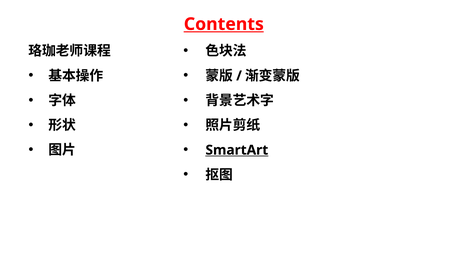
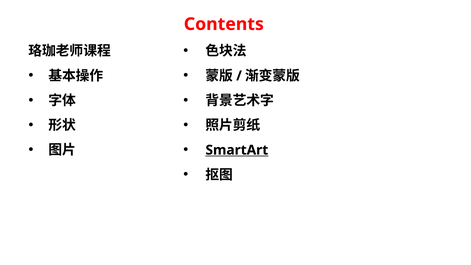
Contents underline: present -> none
